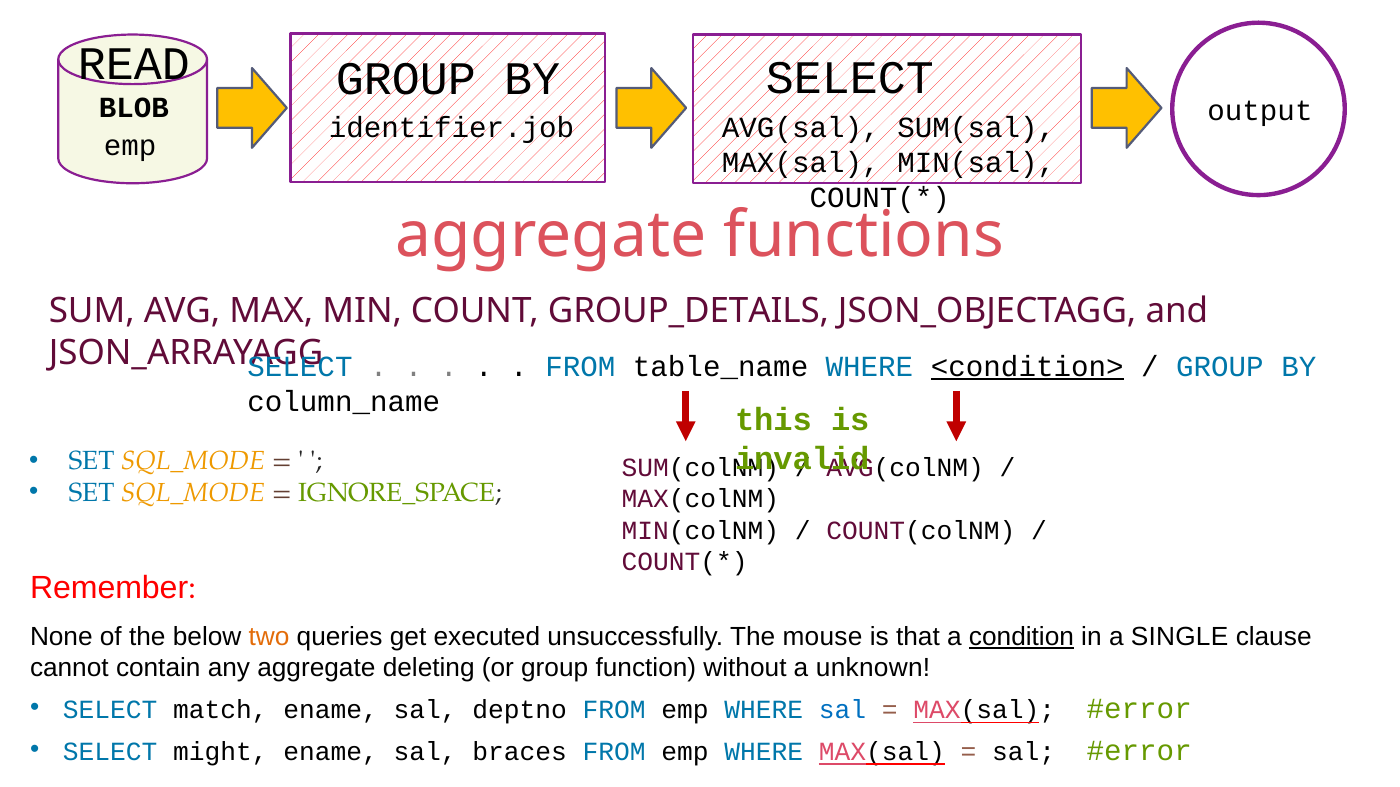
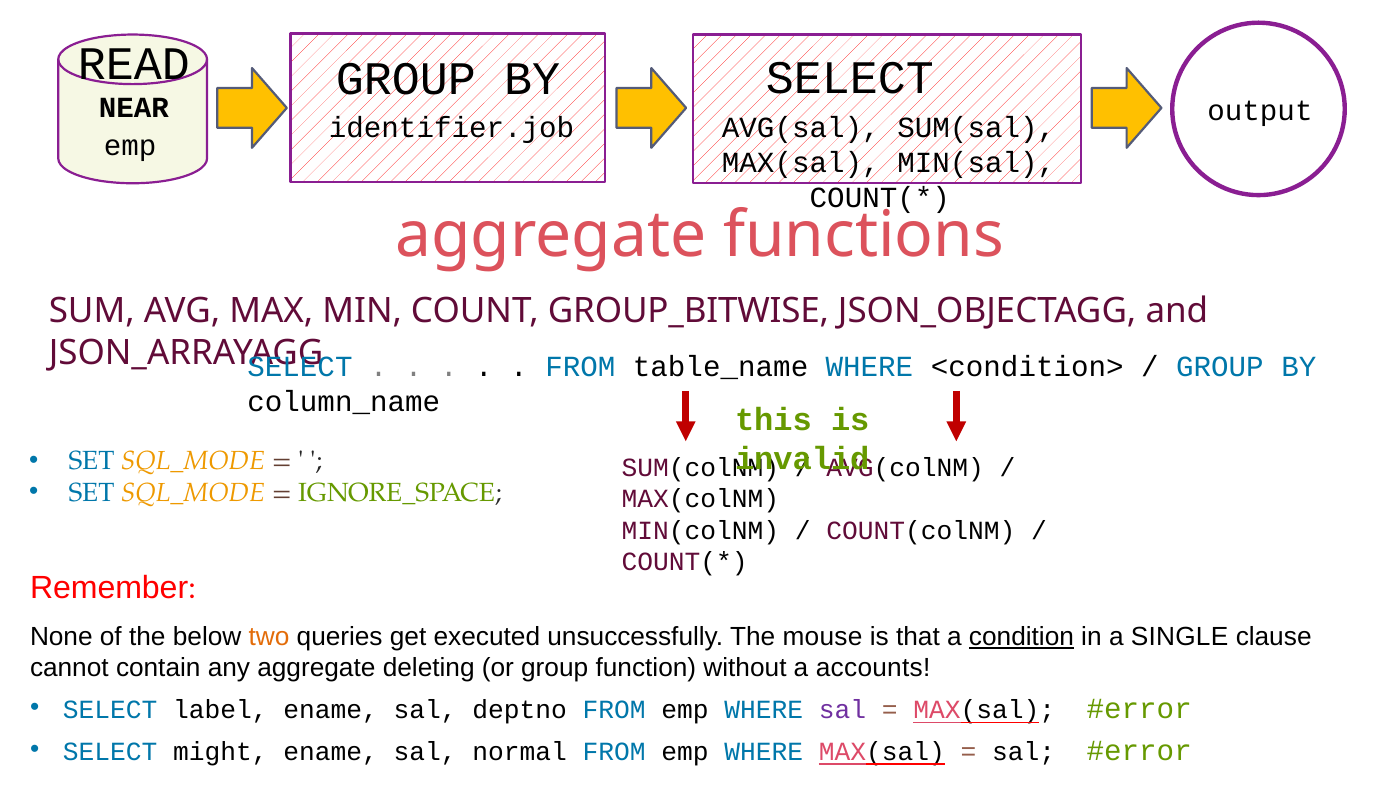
BLOB: BLOB -> NEAR
GROUP_DETAILS: GROUP_DETAILS -> GROUP_BITWISE
<condition> underline: present -> none
unknown: unknown -> accounts
match: match -> label
sal at (842, 710) colour: blue -> purple
braces: braces -> normal
